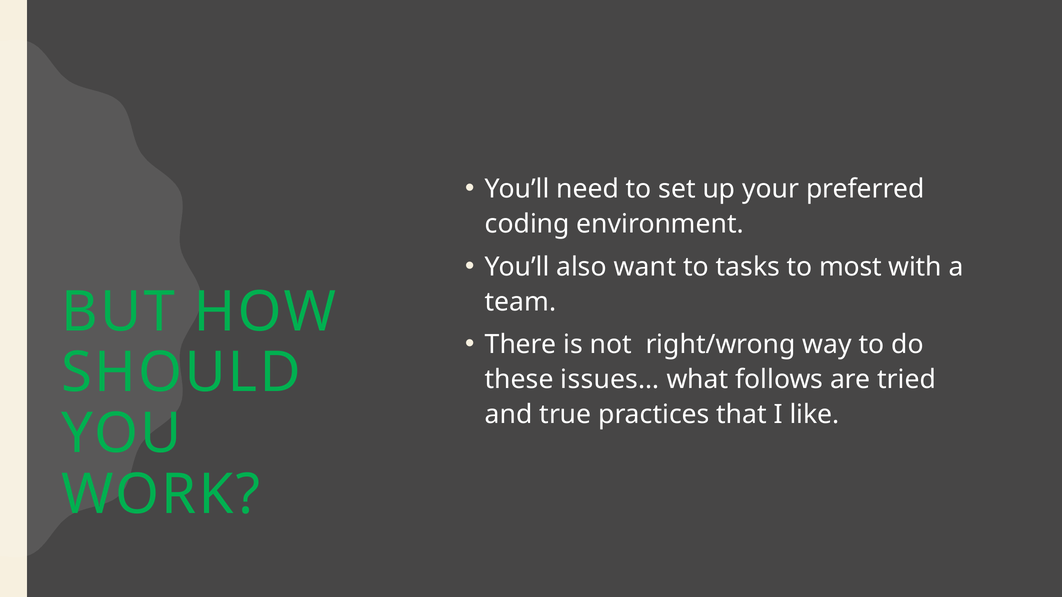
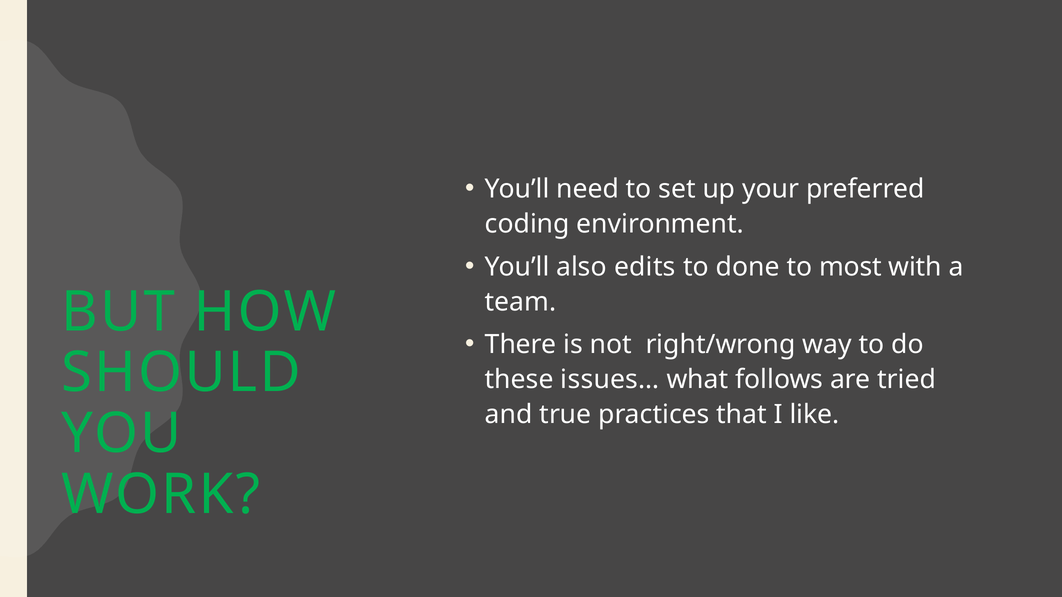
want: want -> edits
tasks: tasks -> done
